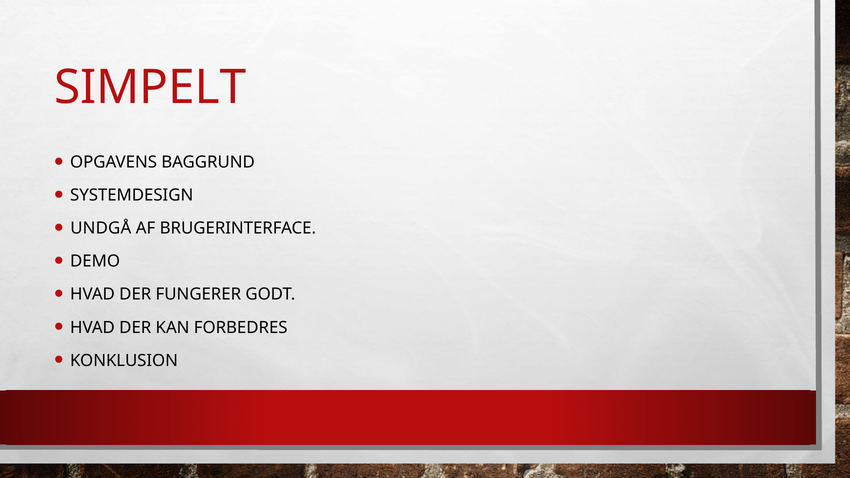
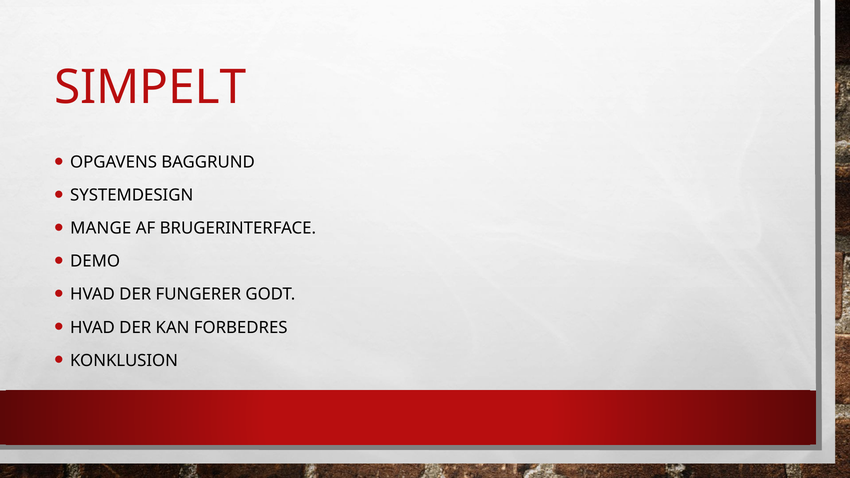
UNDGÅ: UNDGÅ -> MANGE
